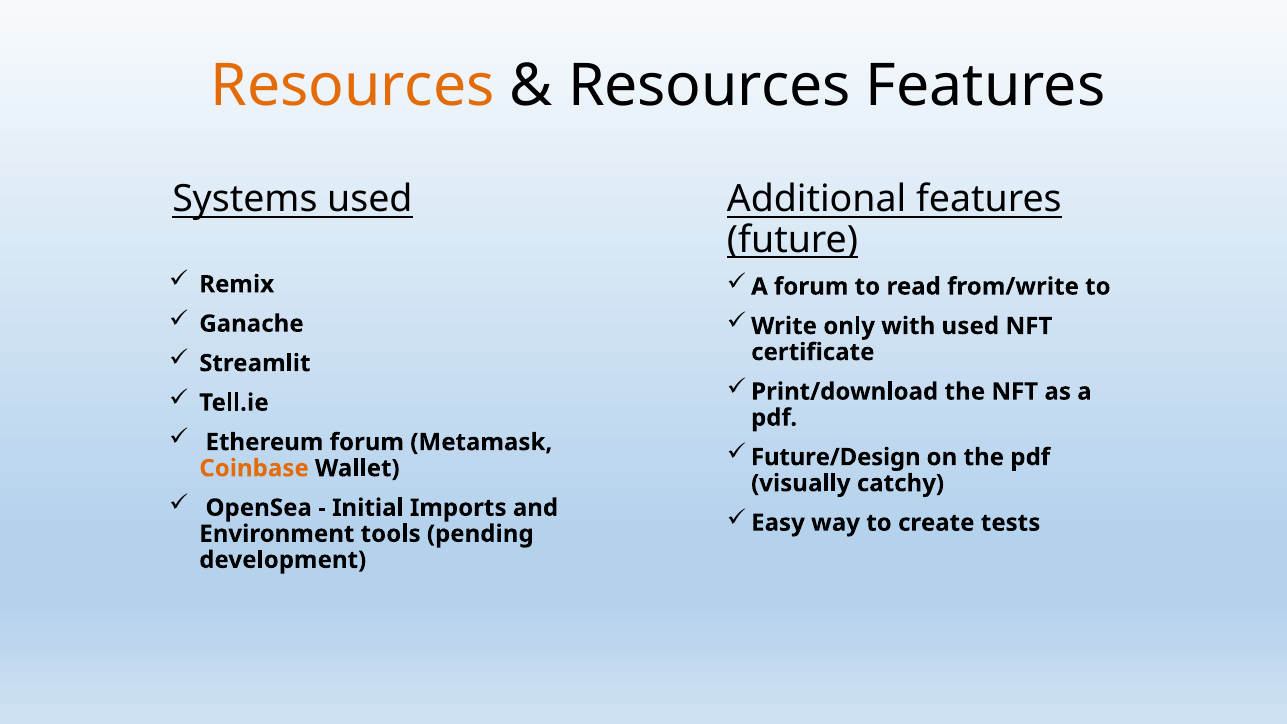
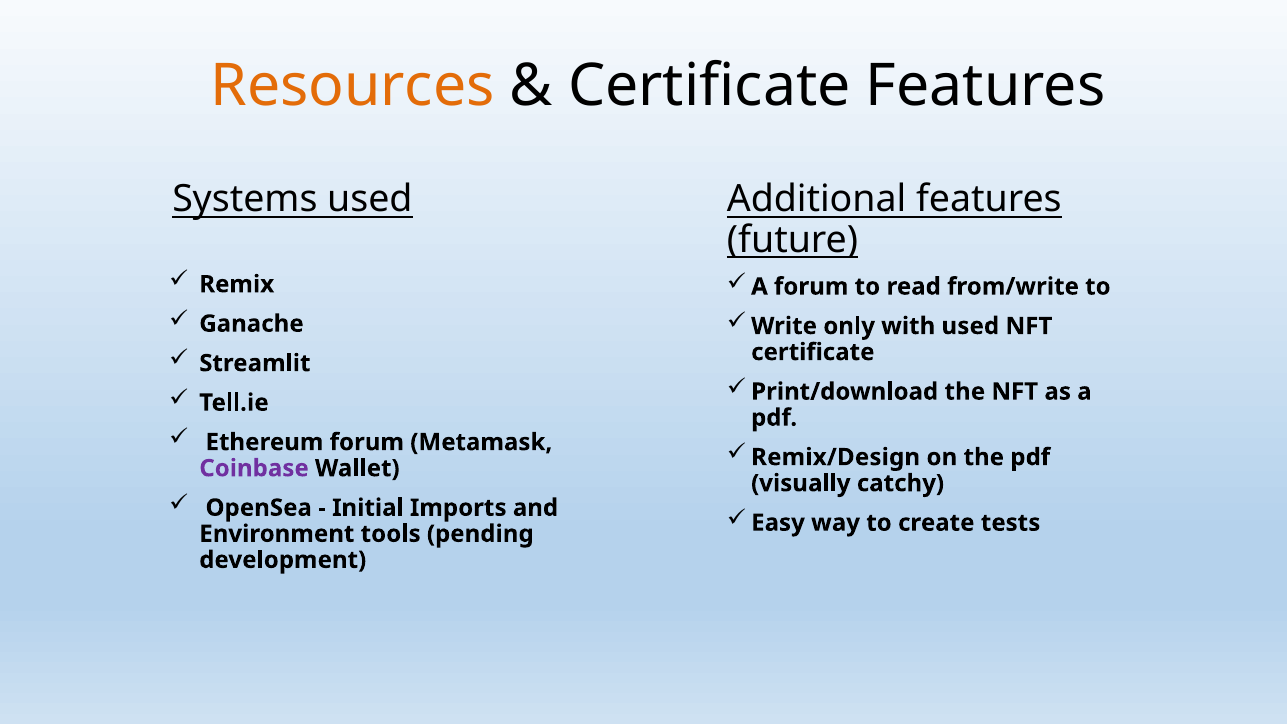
Resources at (710, 86): Resources -> Certificate
Future/Design: Future/Design -> Remix/Design
Coinbase colour: orange -> purple
